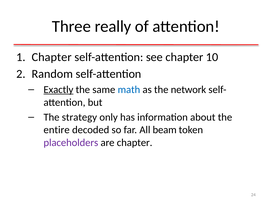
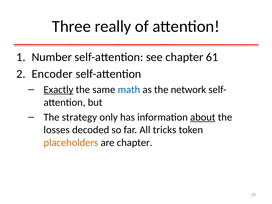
Chapter at (52, 57): Chapter -> Number
10: 10 -> 61
Random: Random -> Encoder
about underline: none -> present
entire: entire -> losses
beam: beam -> tricks
placeholders colour: purple -> orange
